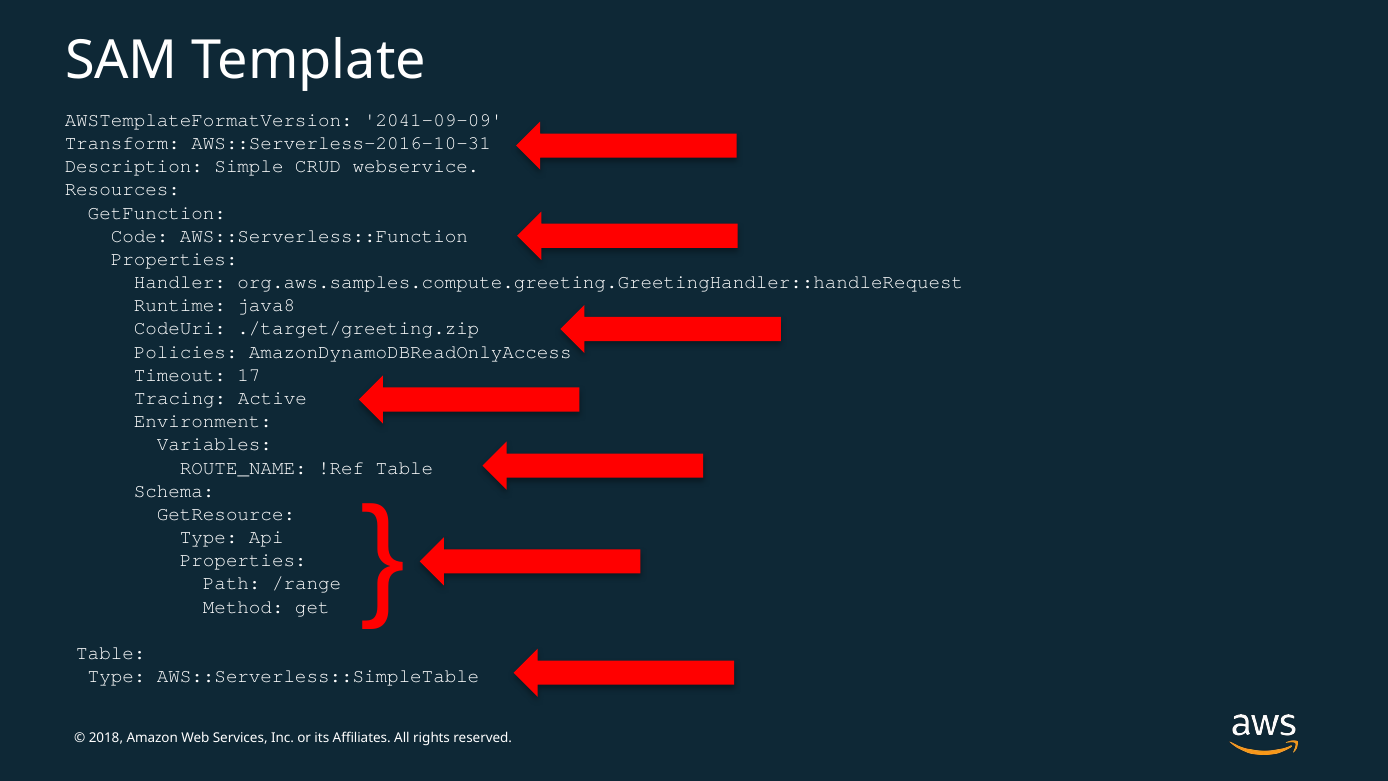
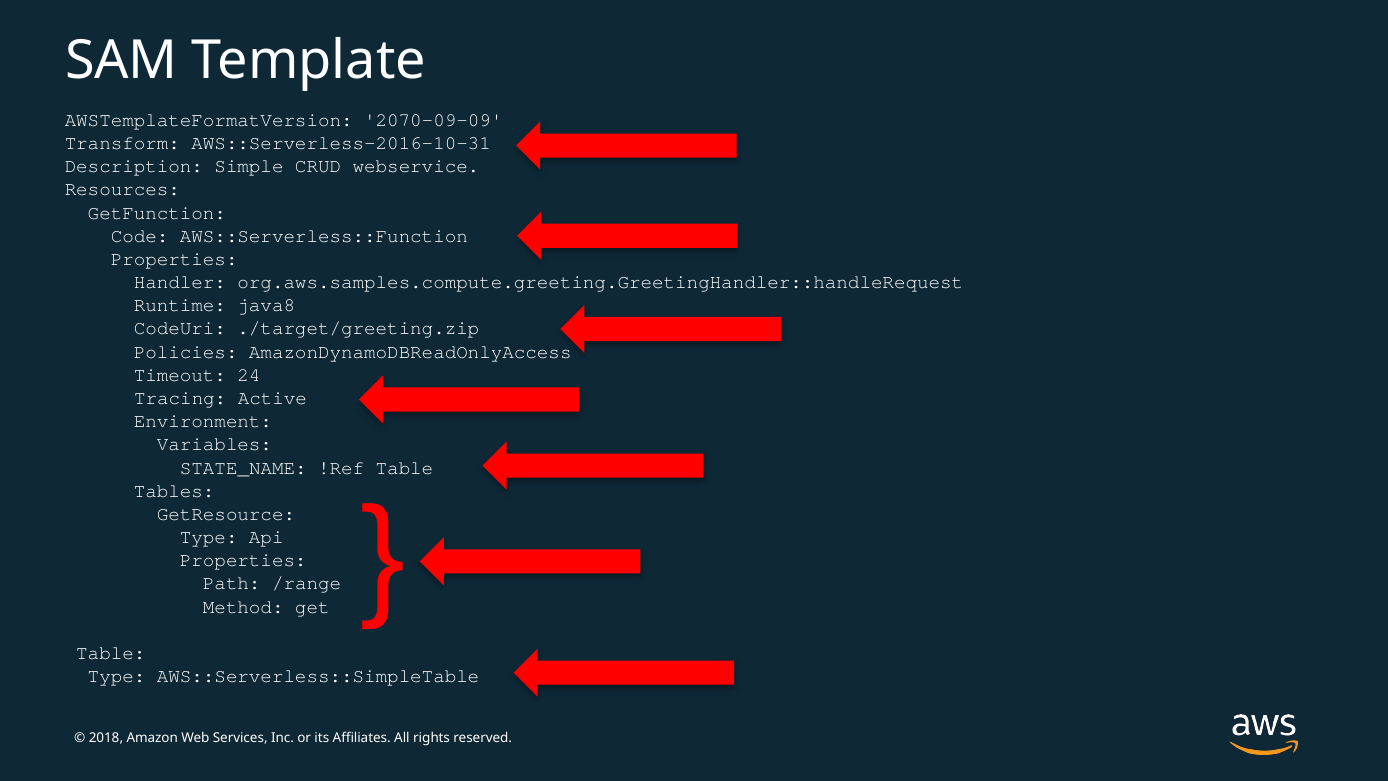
2041-09-09: 2041-09-09 -> 2070-09-09
17: 17 -> 24
ROUTE_NAME: ROUTE_NAME -> STATE_NAME
Schema: Schema -> Tables
